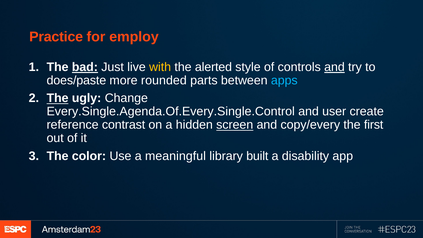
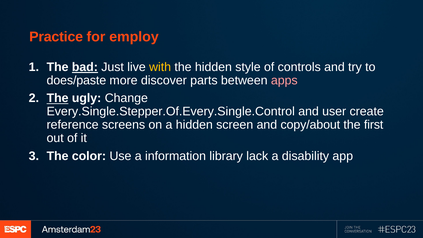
the alerted: alerted -> hidden
and at (334, 67) underline: present -> none
rounded: rounded -> discover
apps colour: light blue -> pink
Every.Single.Agenda.Of.Every.Single.Control: Every.Single.Agenda.Of.Every.Single.Control -> Every.Single.Stepper.Of.Every.Single.Control
contrast: contrast -> screens
screen underline: present -> none
copy/every: copy/every -> copy/about
meaningful: meaningful -> information
built: built -> lack
